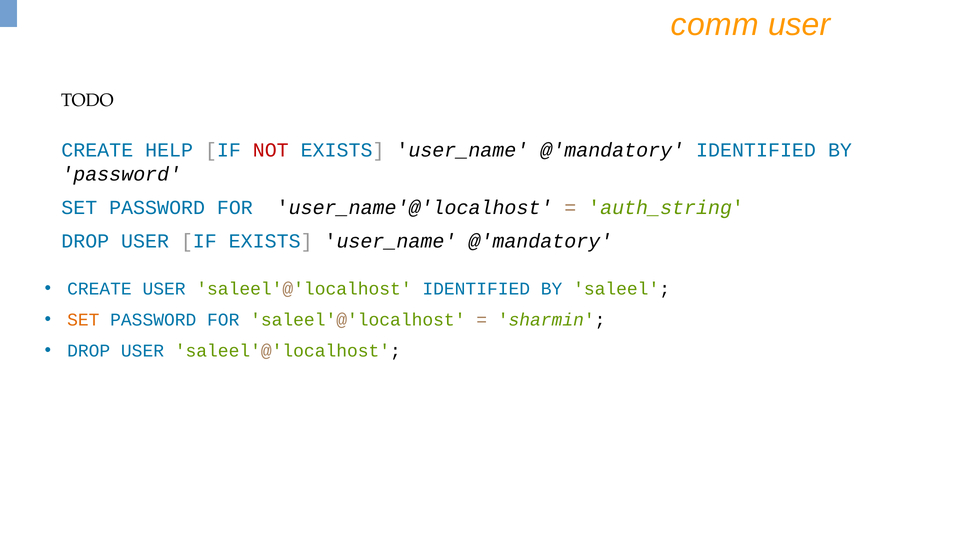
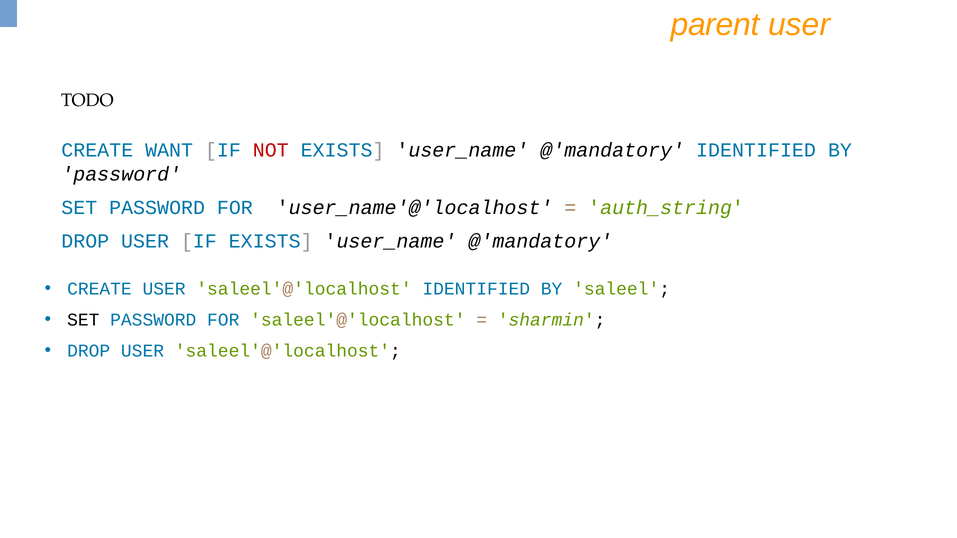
comm: comm -> parent
HELP: HELP -> WANT
SET at (83, 320) colour: orange -> black
